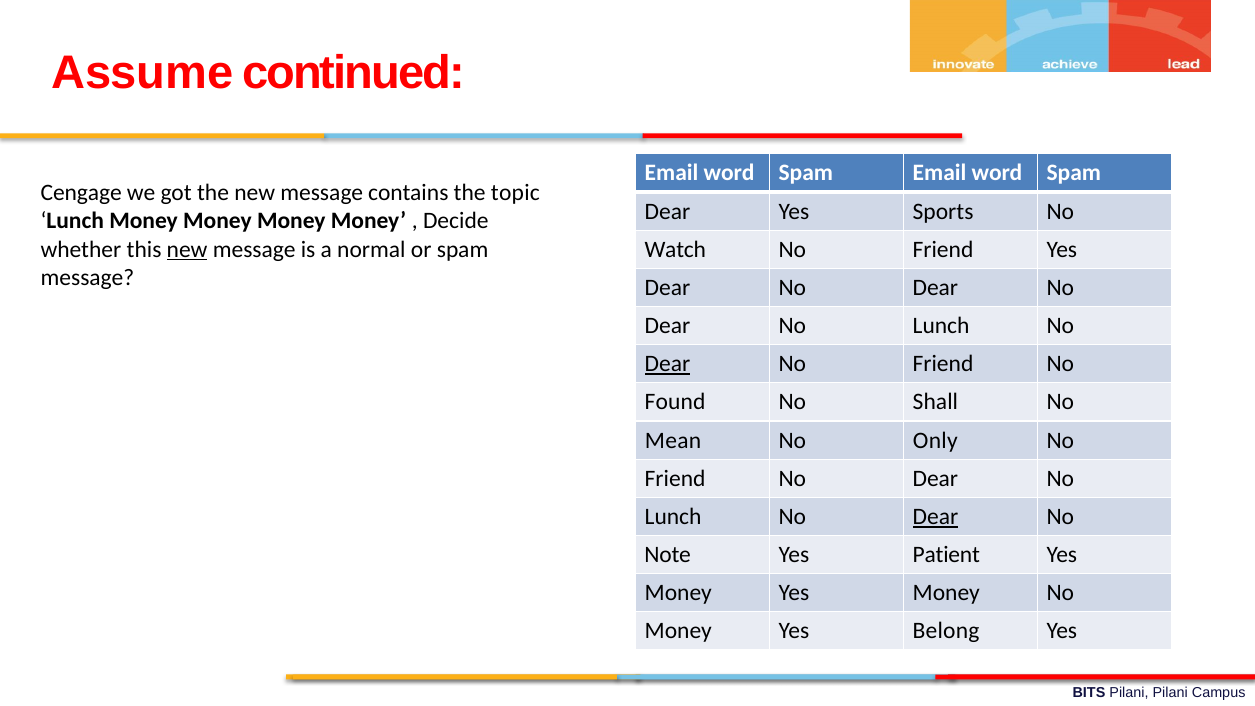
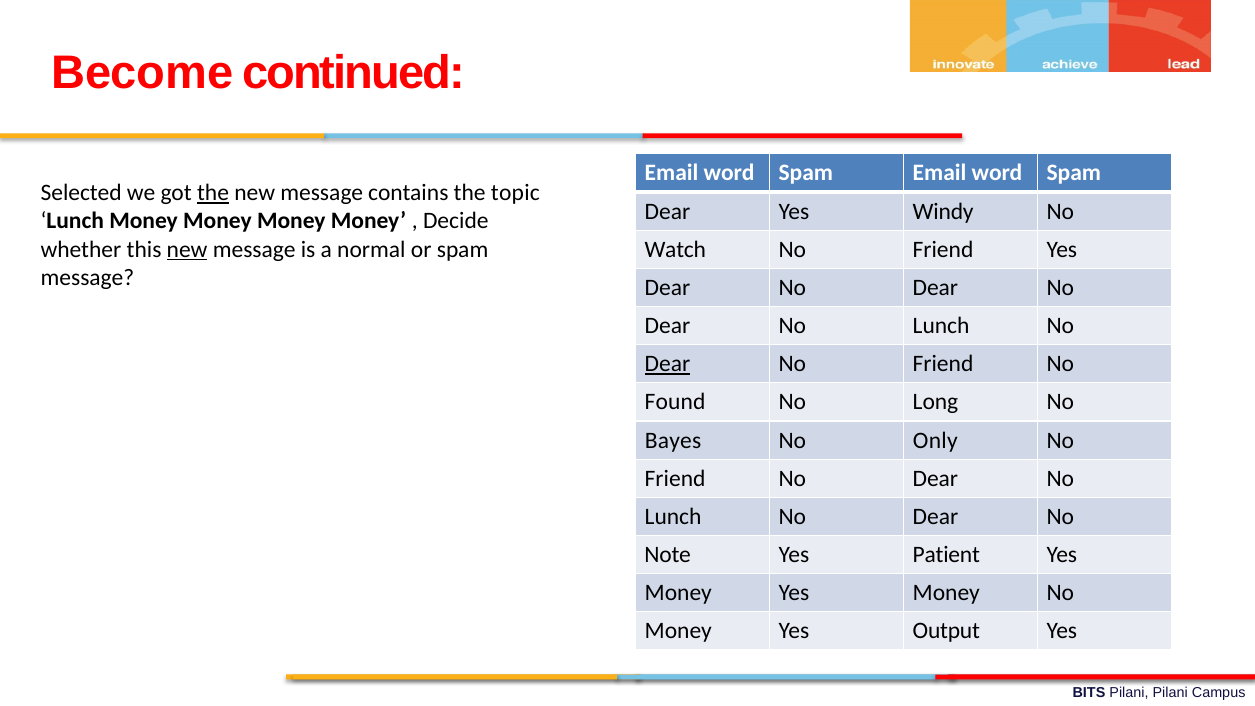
Assume: Assume -> Become
Cengage: Cengage -> Selected
the at (213, 193) underline: none -> present
Sports: Sports -> Windy
Shall: Shall -> Long
Mean: Mean -> Bayes
Dear at (935, 517) underline: present -> none
Belong: Belong -> Output
